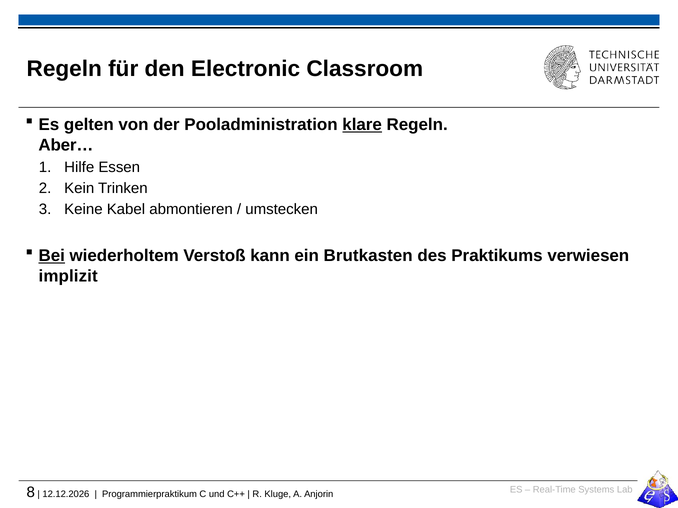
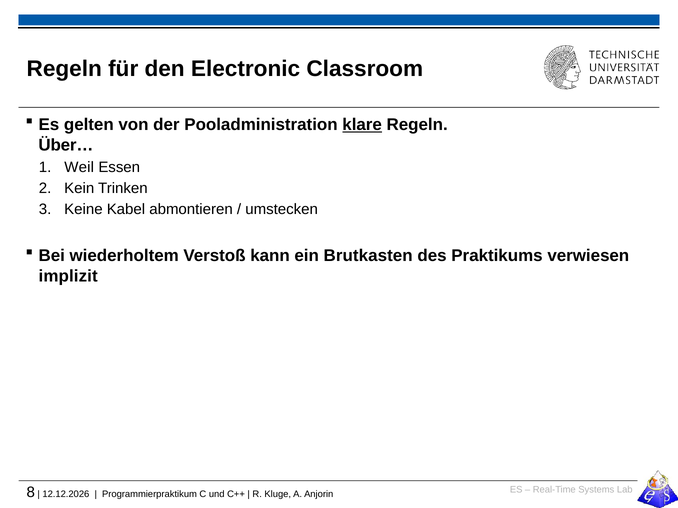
Aber…: Aber… -> Über…
Hilfe: Hilfe -> Weil
Bei underline: present -> none
